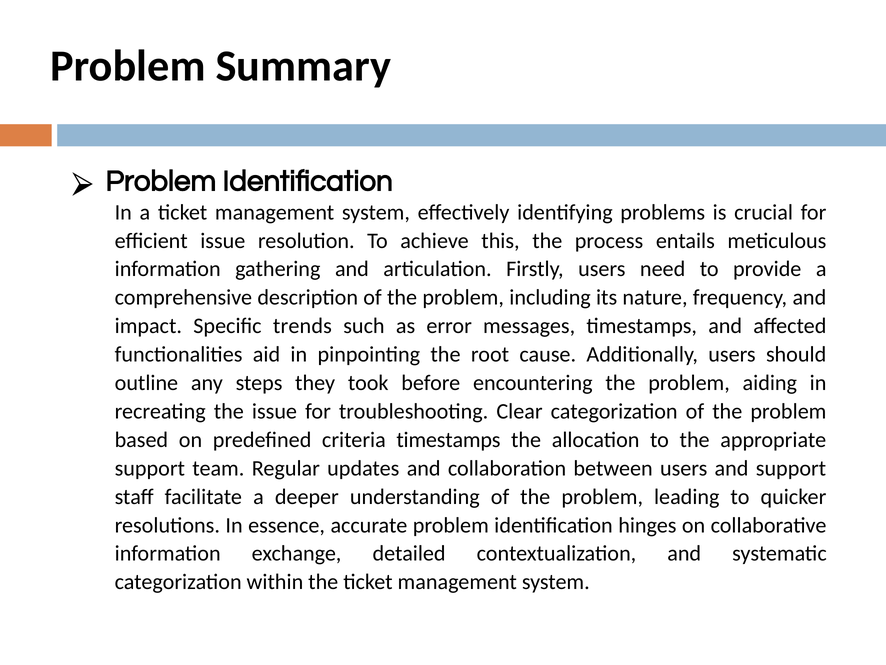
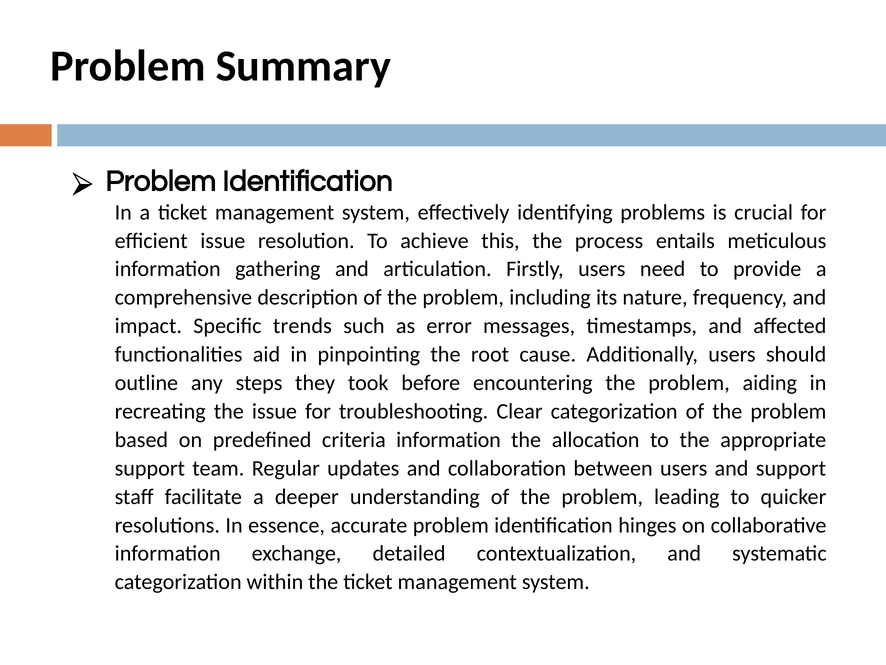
criteria timestamps: timestamps -> information
